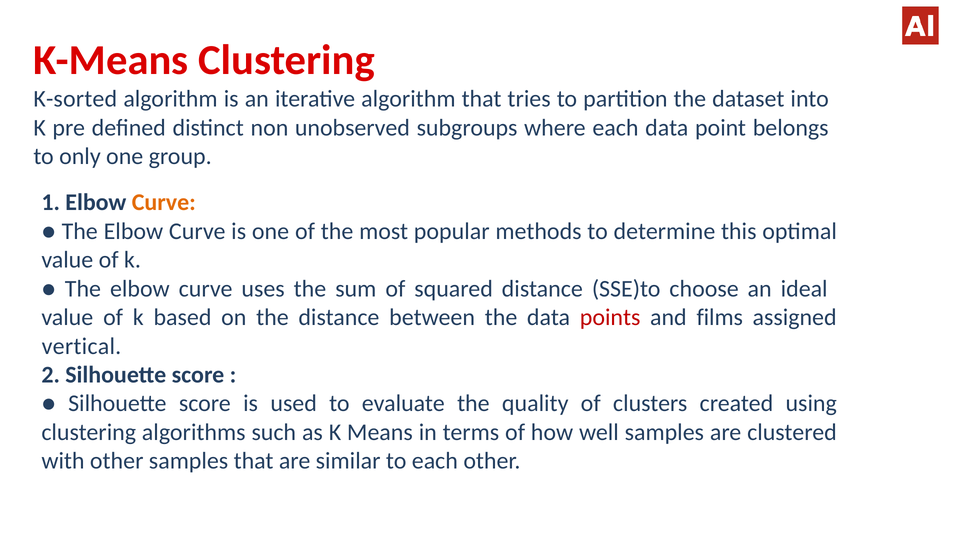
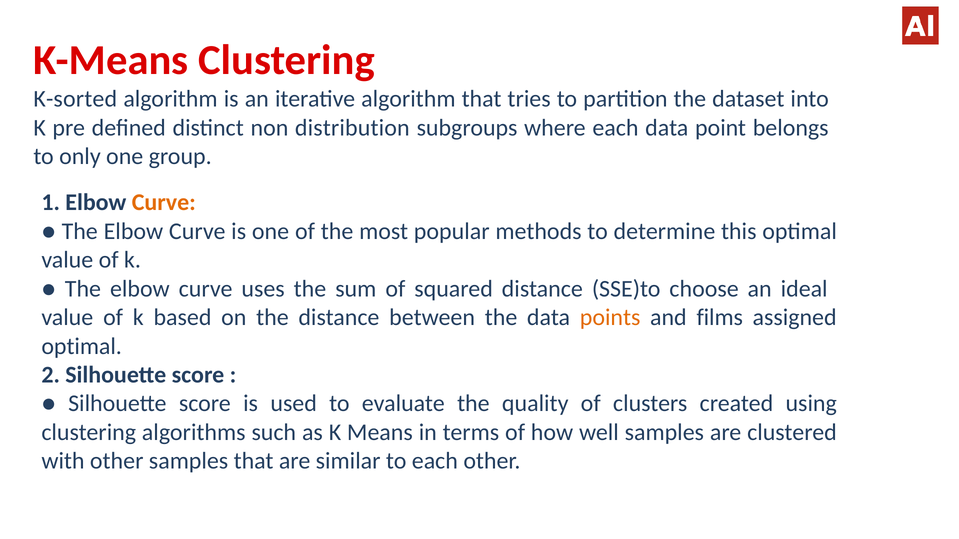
unobserved: unobserved -> distribution
points colour: red -> orange
vertical at (81, 346): vertical -> optimal
